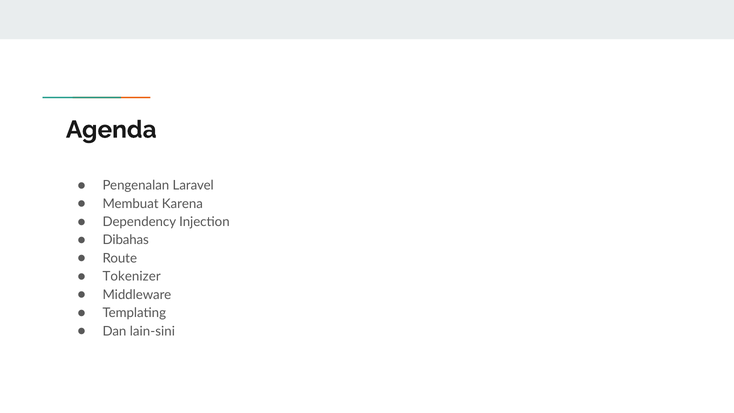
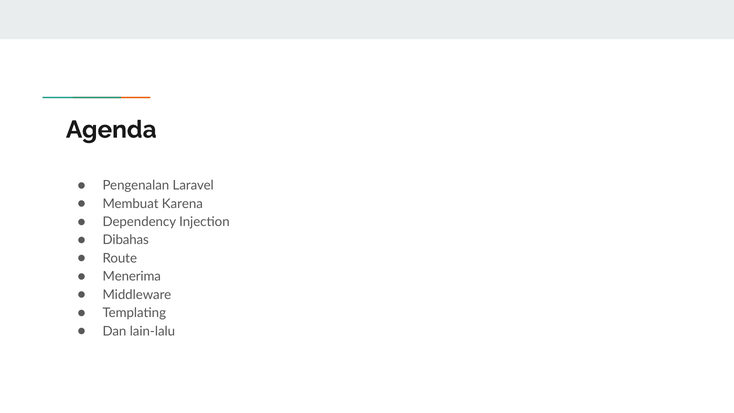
Tokenizer: Tokenizer -> Menerima
lain-sini: lain-sini -> lain-lalu
